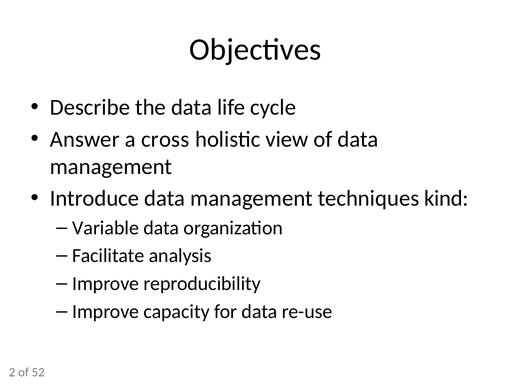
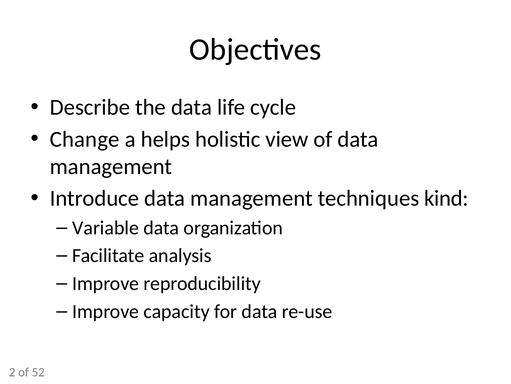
Answer: Answer -> Change
cross: cross -> helps
